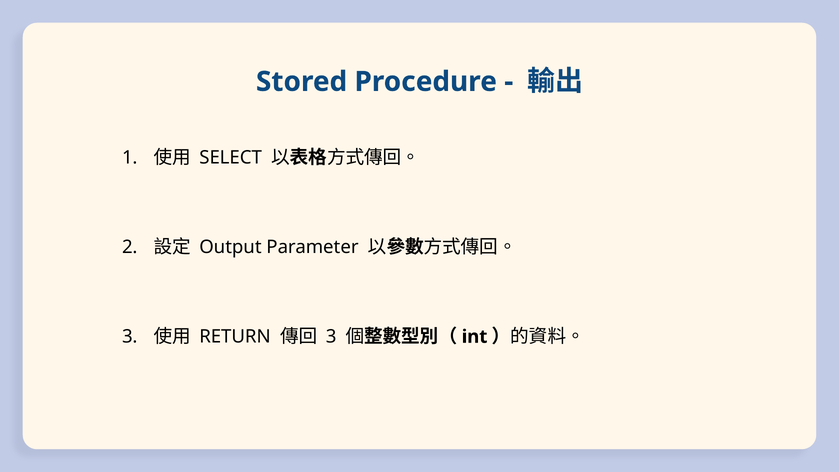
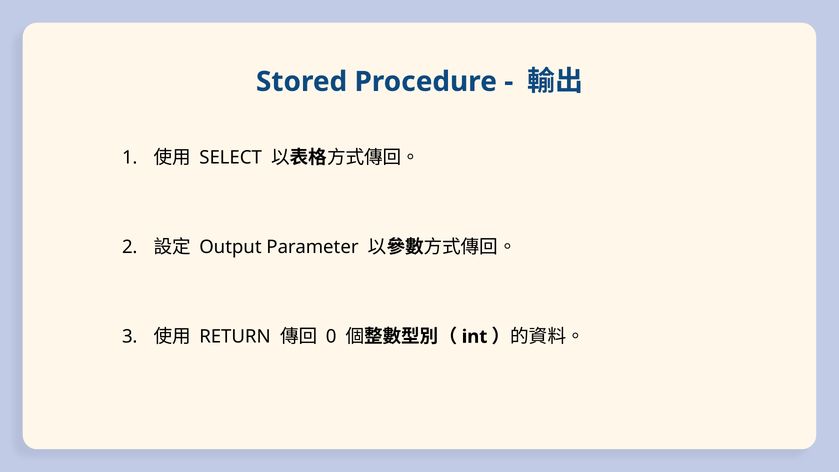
3 at (331, 337): 3 -> 0
